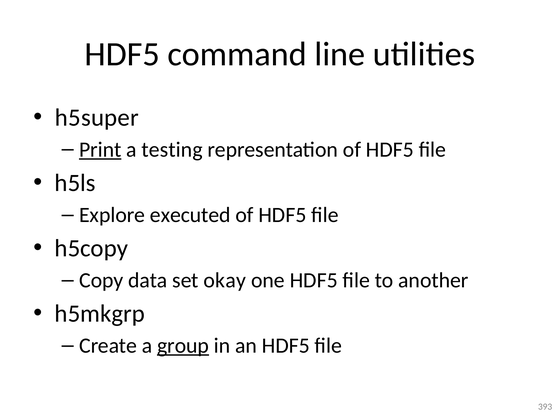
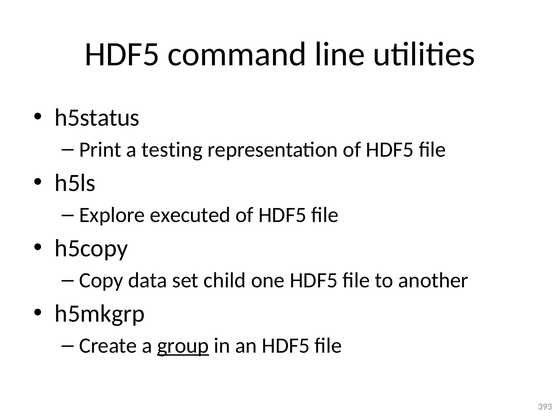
h5super: h5super -> h5status
Print underline: present -> none
okay: okay -> child
